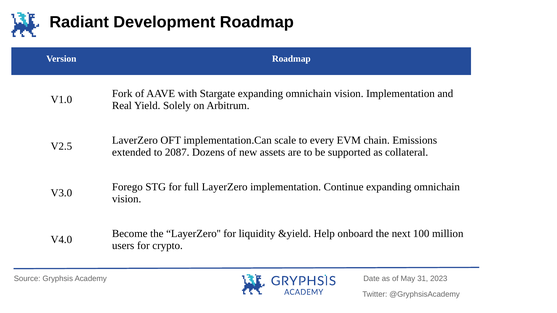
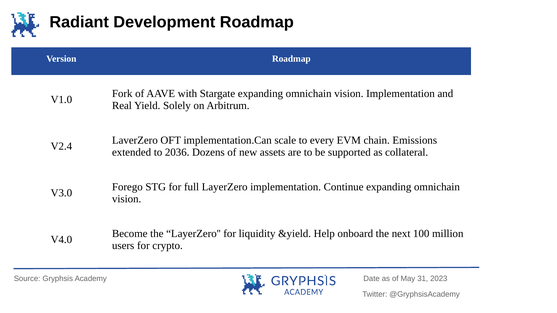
V2.5: V2.5 -> V2.4
2087: 2087 -> 2036
